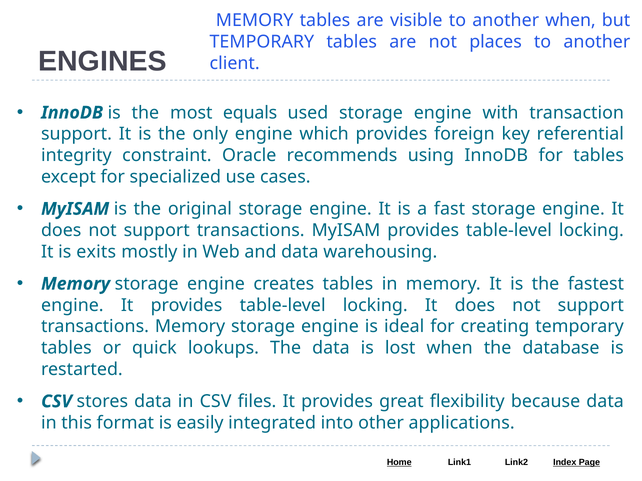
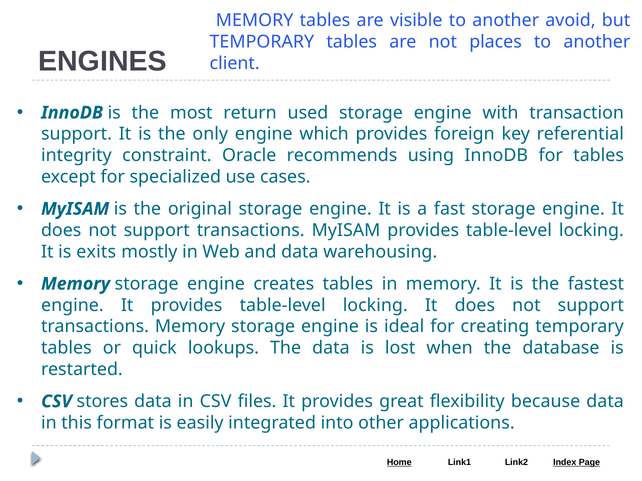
another when: when -> avoid
equals: equals -> return
